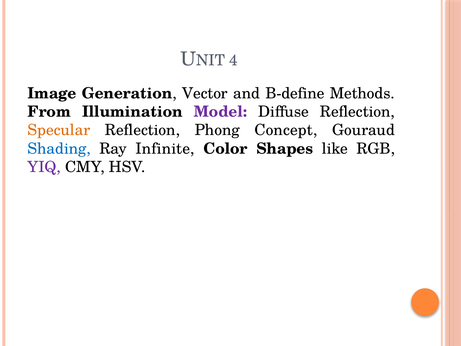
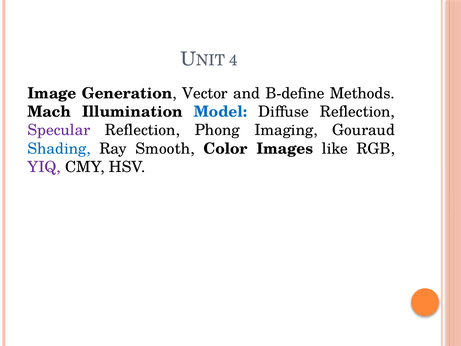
From: From -> Mach
Model colour: purple -> blue
Specular colour: orange -> purple
Concept: Concept -> Imaging
Infinite: Infinite -> Smooth
Shapes: Shapes -> Images
